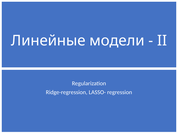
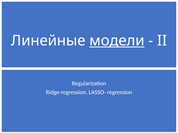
модели underline: none -> present
